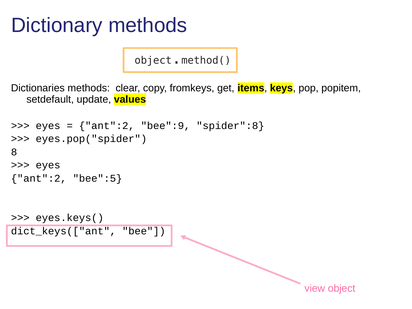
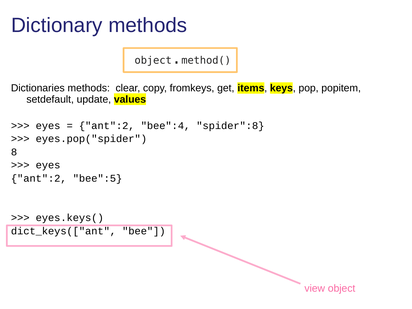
bee":9: bee":9 -> bee":4
